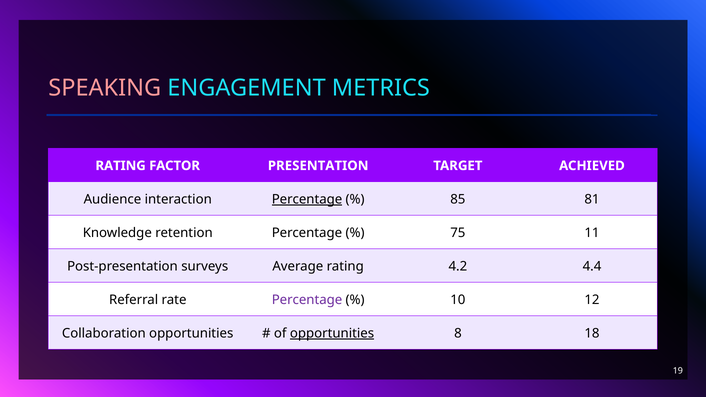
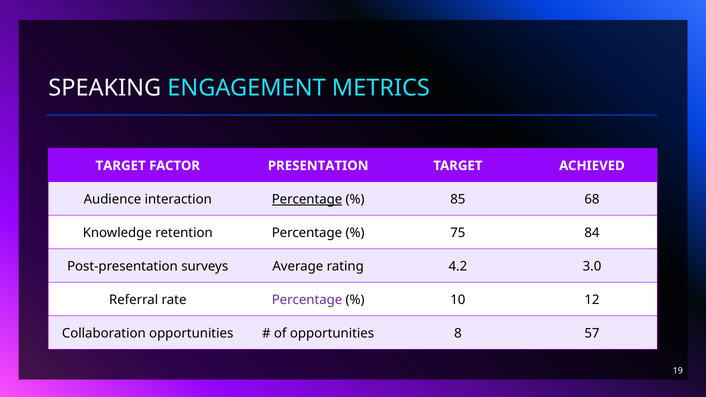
SPEAKING colour: pink -> white
RATING at (121, 166): RATING -> TARGET
81: 81 -> 68
11: 11 -> 84
4.4: 4.4 -> 3.0
opportunities at (332, 333) underline: present -> none
18: 18 -> 57
